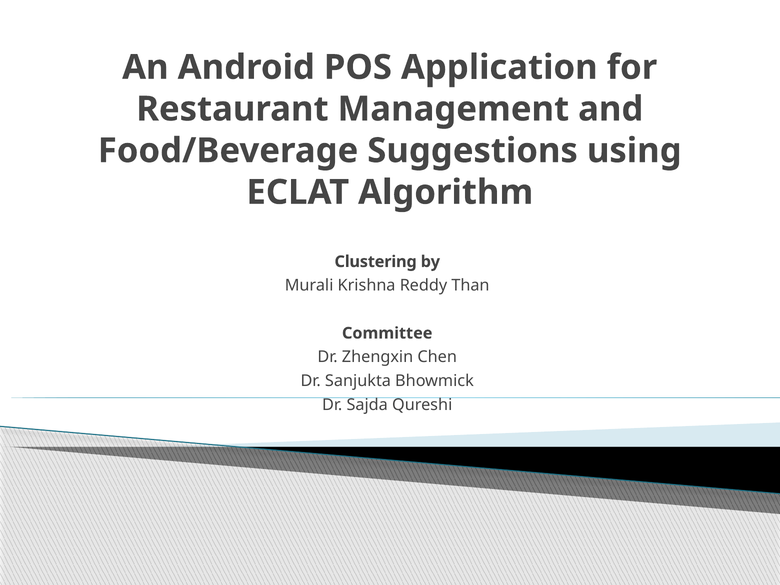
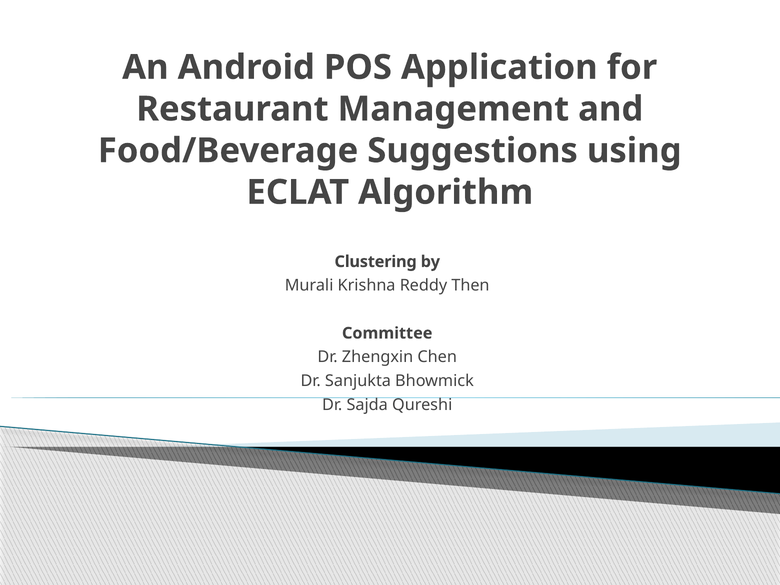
Than: Than -> Then
